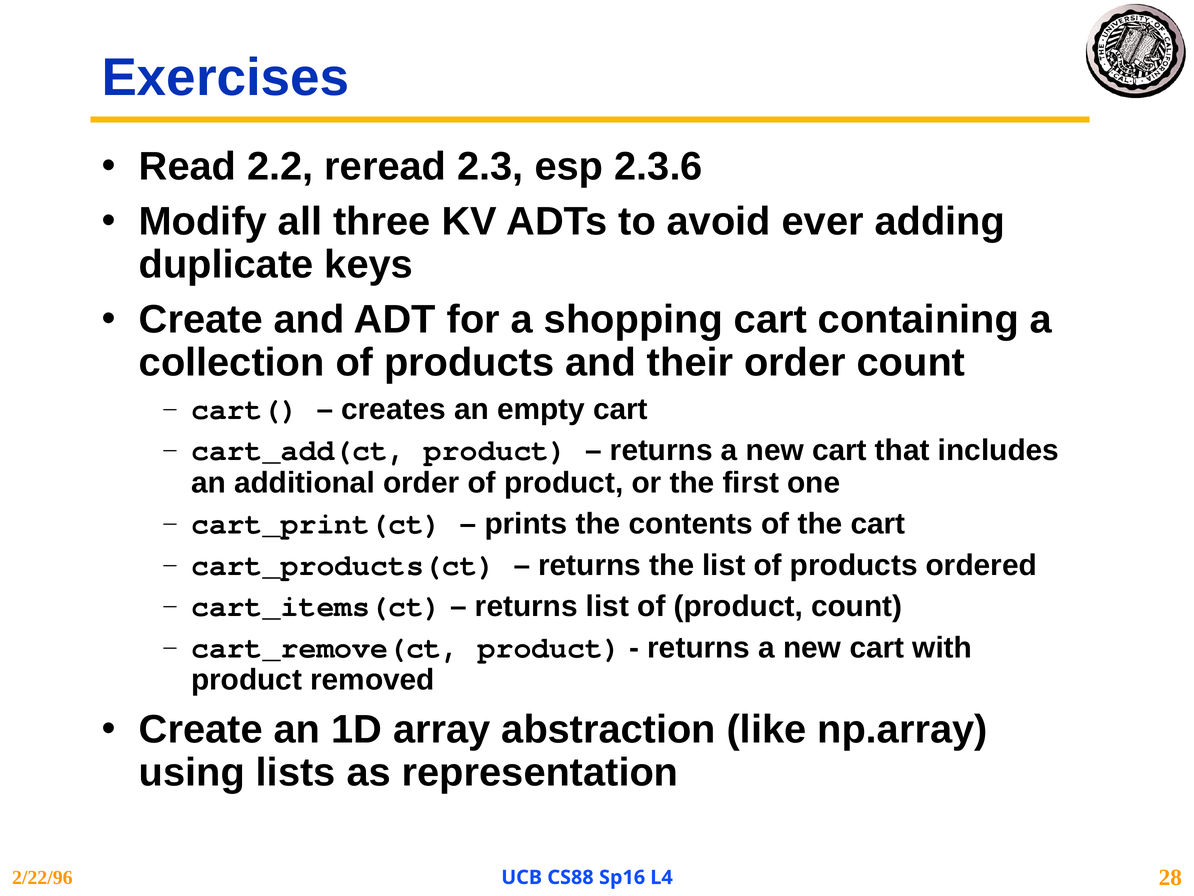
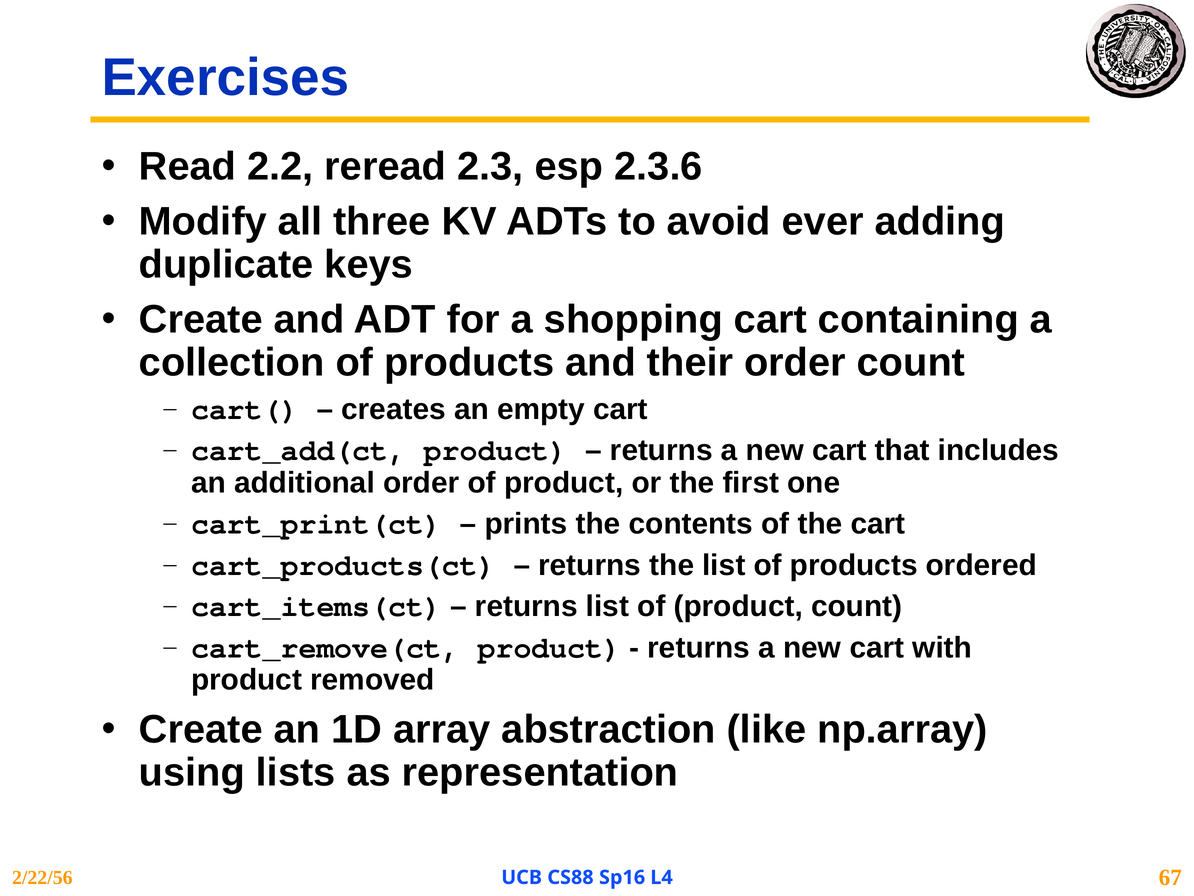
2/22/96: 2/22/96 -> 2/22/56
28: 28 -> 67
